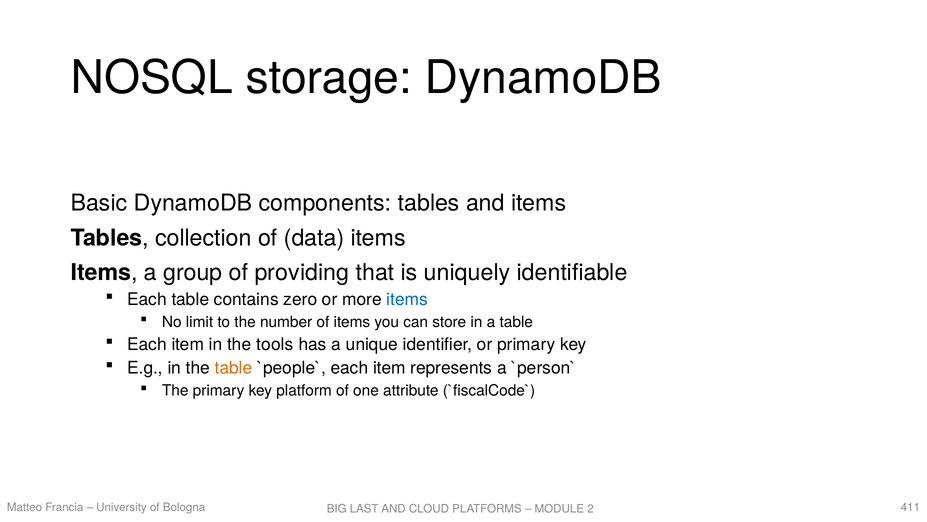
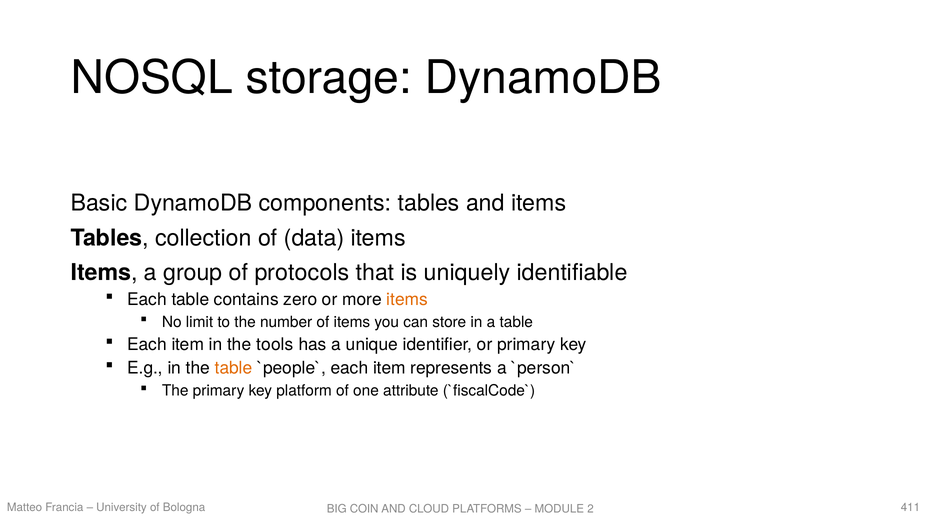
providing: providing -> protocols
items at (407, 299) colour: blue -> orange
LAST: LAST -> COIN
